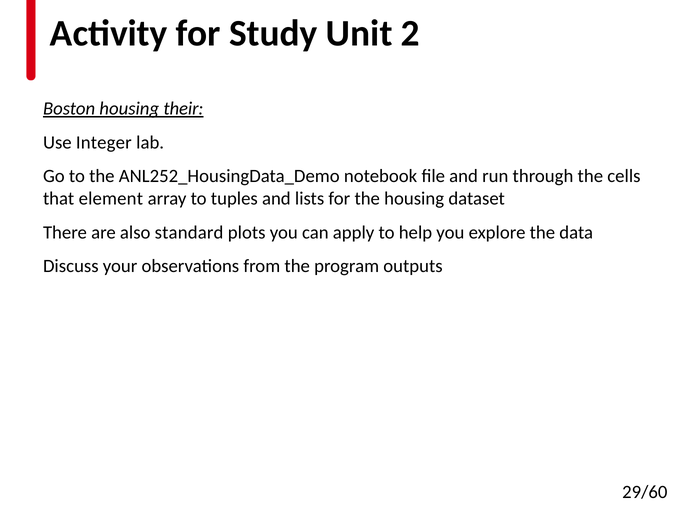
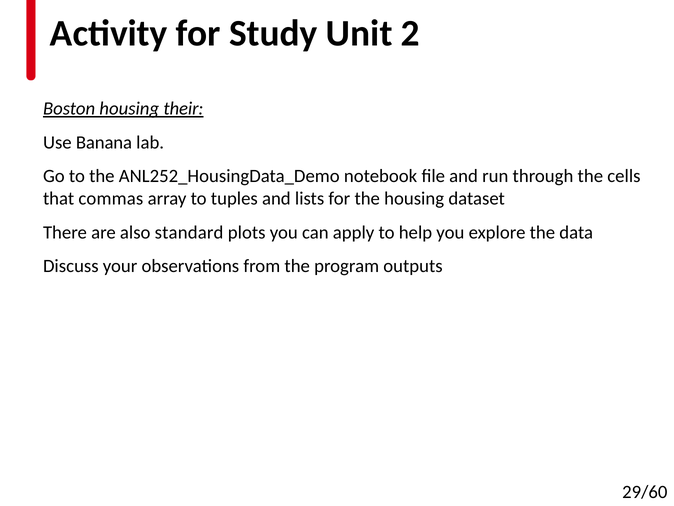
Integer: Integer -> Banana
element: element -> commas
